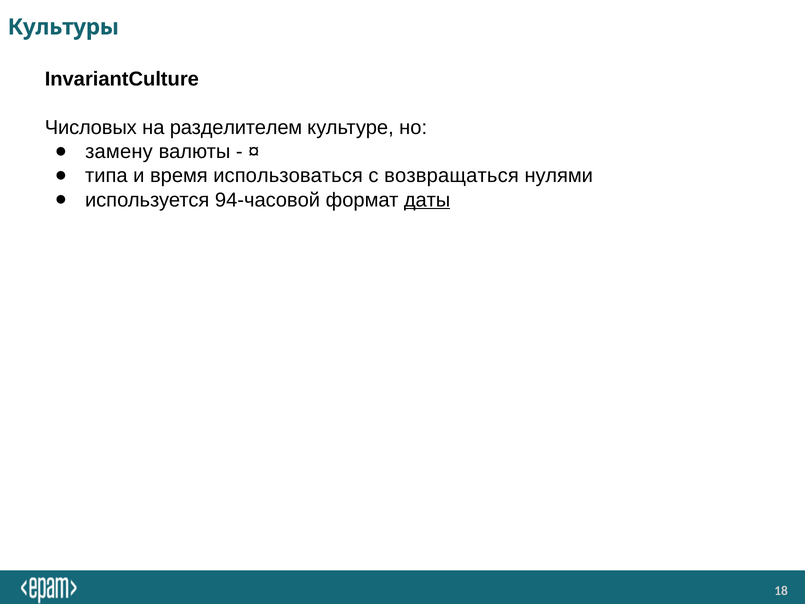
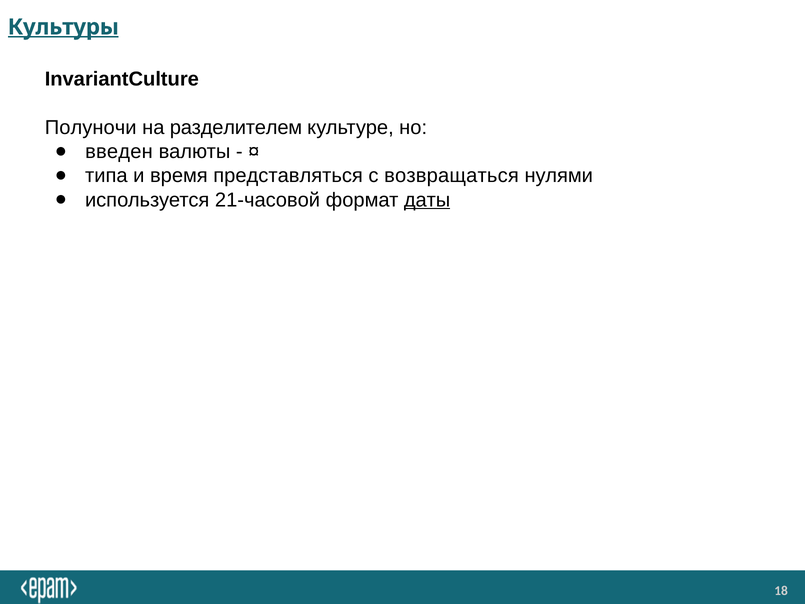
Культуры underline: none -> present
Числовых: Числовых -> Полуночи
замену: замену -> введен
использоваться: использоваться -> представляться
94-часовой: 94-часовой -> 21-часовой
